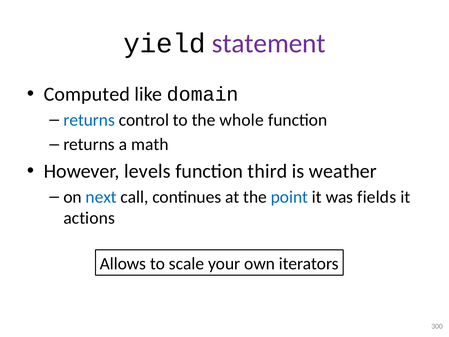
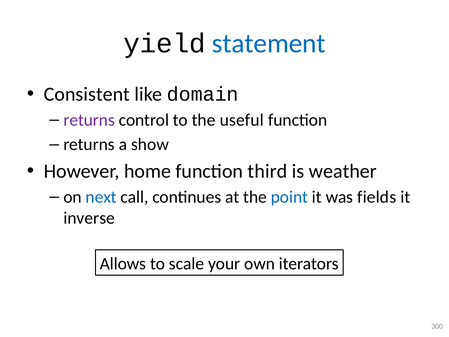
statement colour: purple -> blue
Computed: Computed -> Consistent
returns at (89, 120) colour: blue -> purple
whole: whole -> useful
math: math -> show
levels: levels -> home
actions: actions -> inverse
